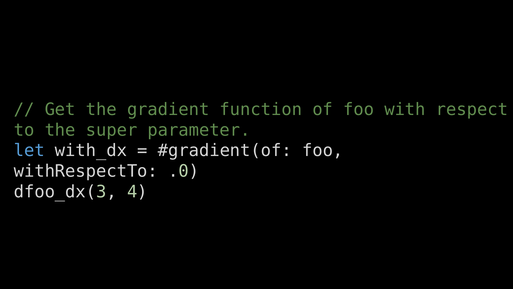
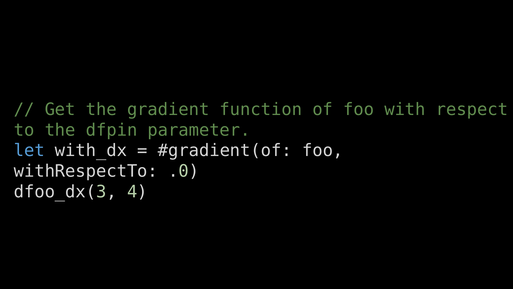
super: super -> dfpin
